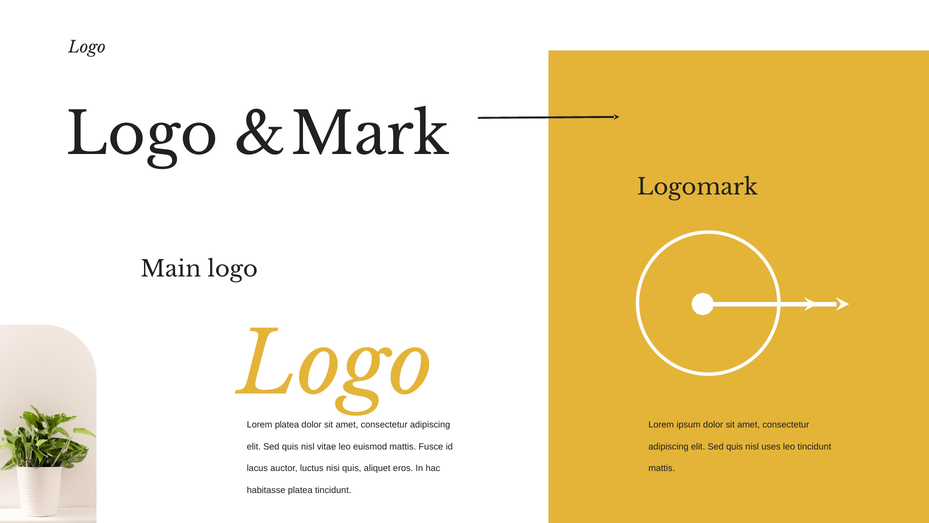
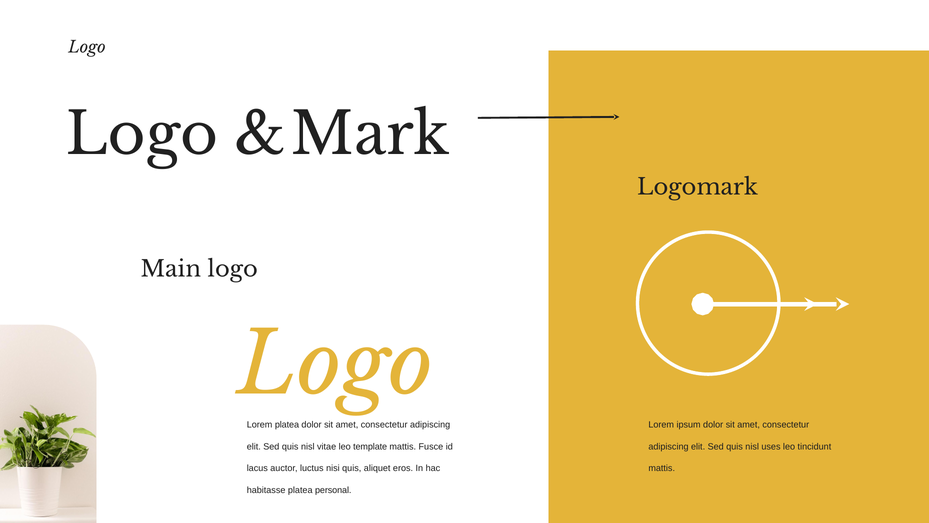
euismod: euismod -> template
platea tincidunt: tincidunt -> personal
